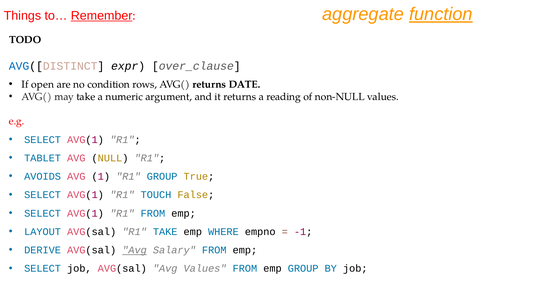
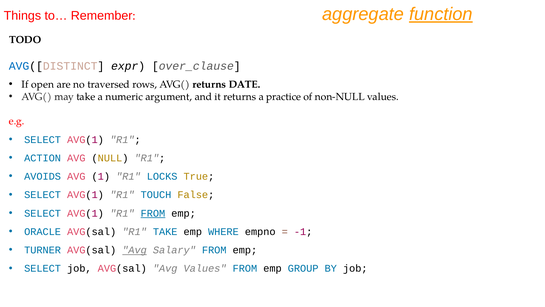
Remember underline: present -> none
condition: condition -> traversed
reading: reading -> practice
TABLET: TABLET -> ACTION
R1 GROUP: GROUP -> LOCKS
FROM at (153, 213) underline: none -> present
LAYOUT: LAYOUT -> ORACLE
DERIVE: DERIVE -> TURNER
